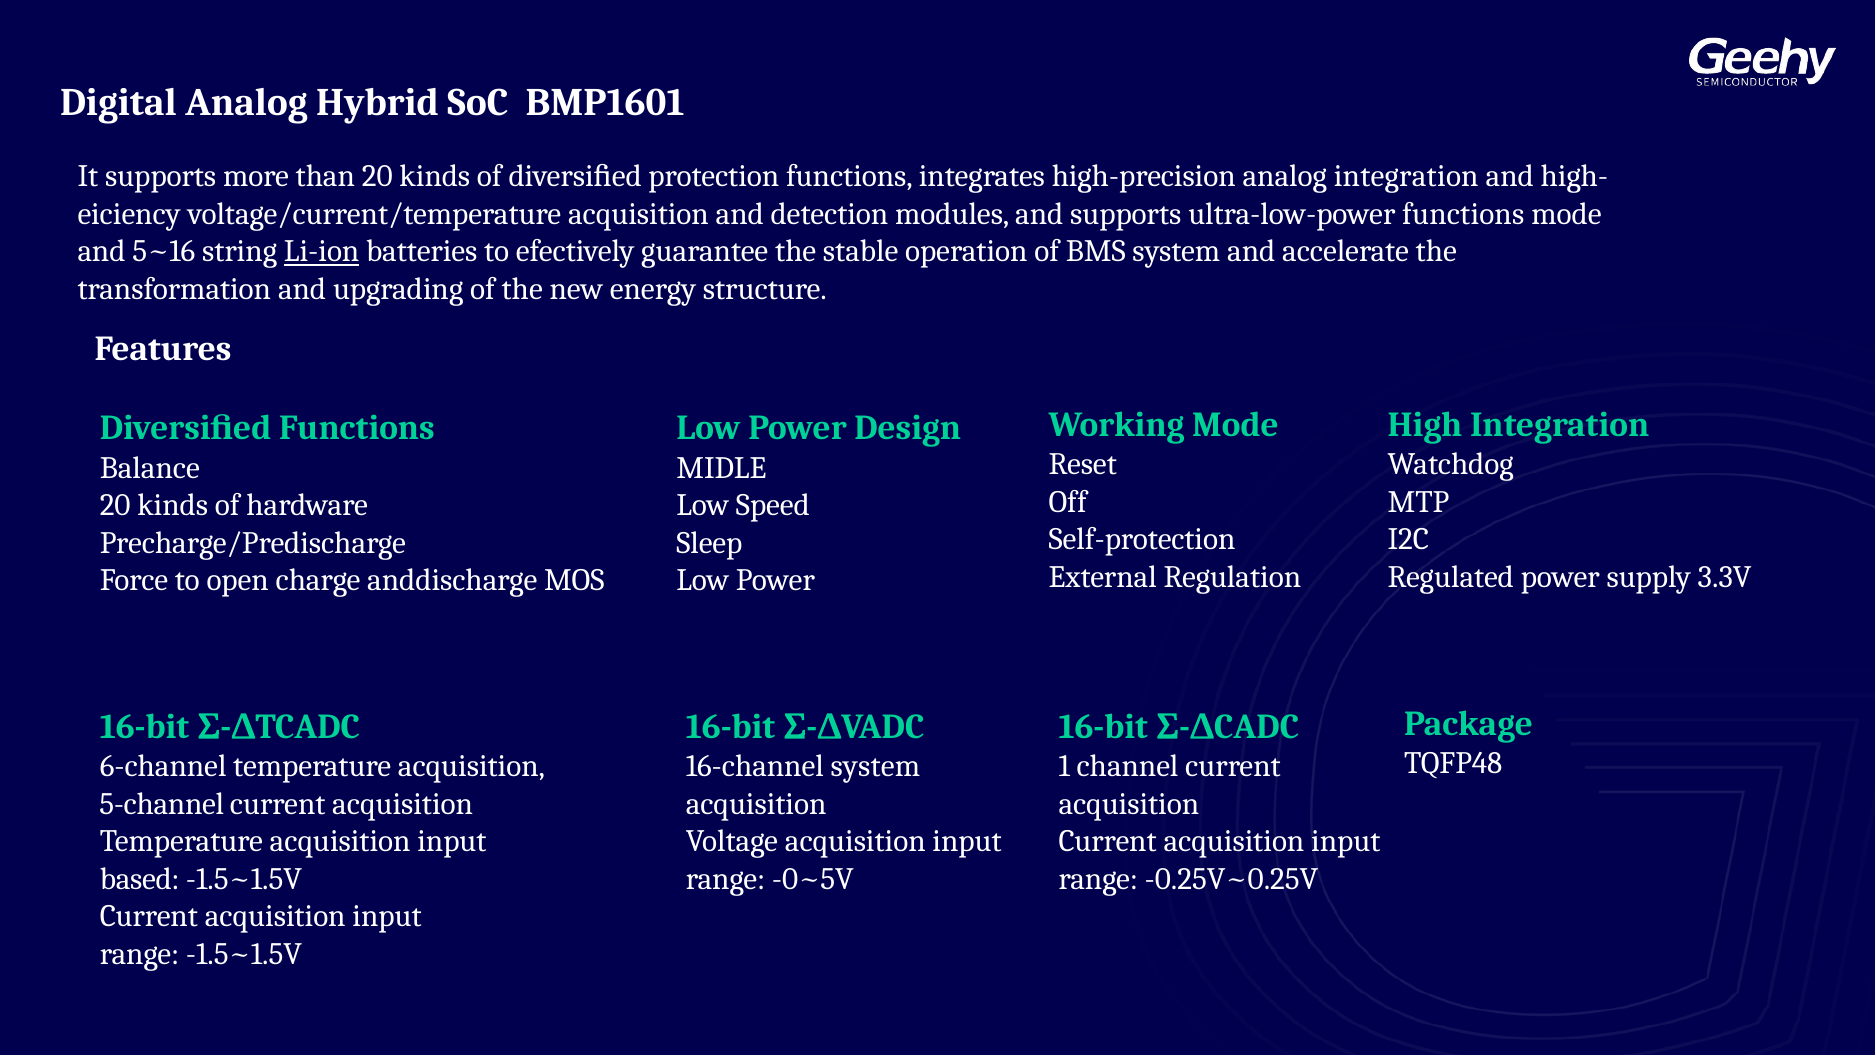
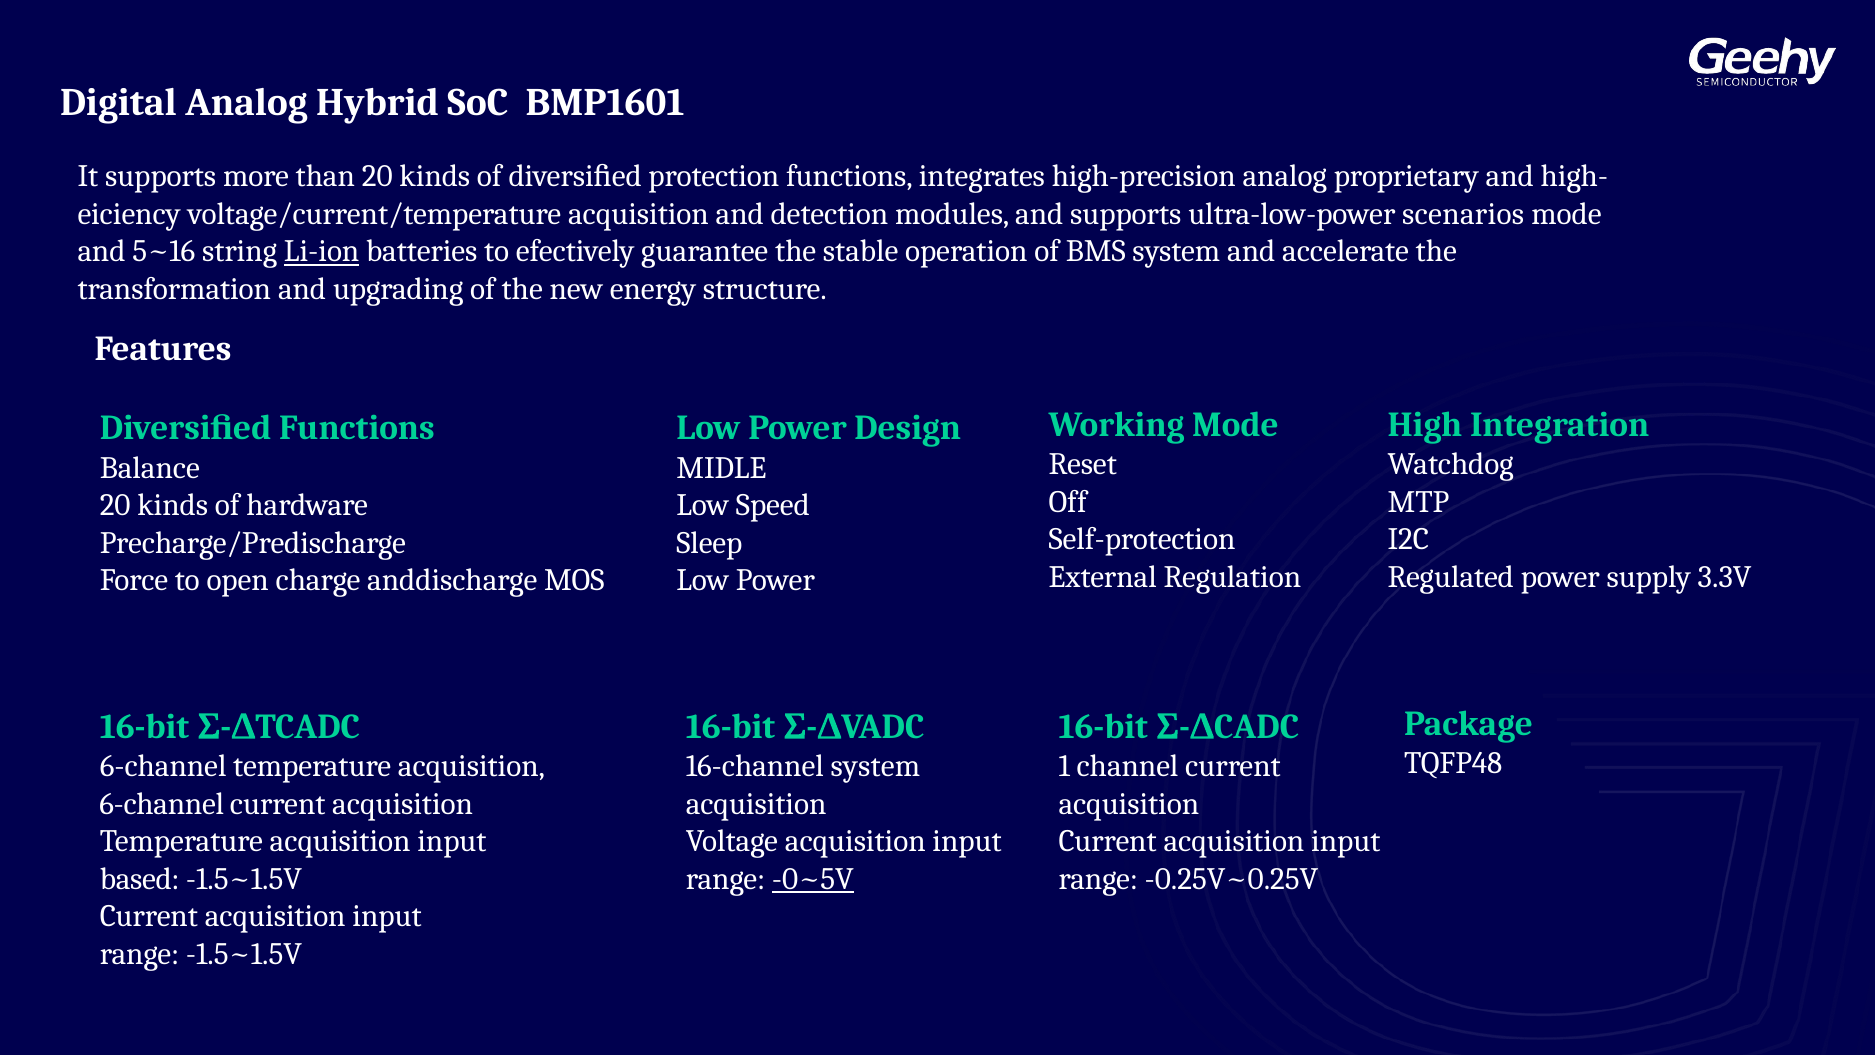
analog integration: integration -> proprietary
ultra-low-power functions: functions -> scenarios
5-channel at (162, 804): 5-channel -> 6-channel
-0~5V underline: none -> present
